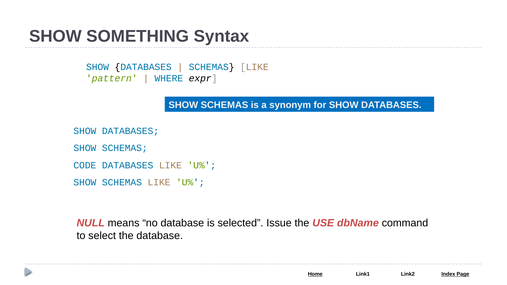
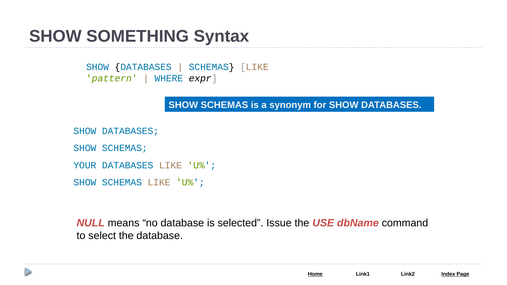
CODE: CODE -> YOUR
